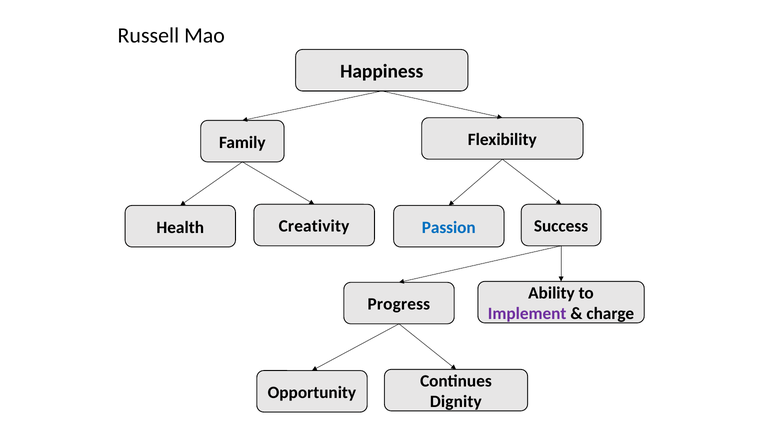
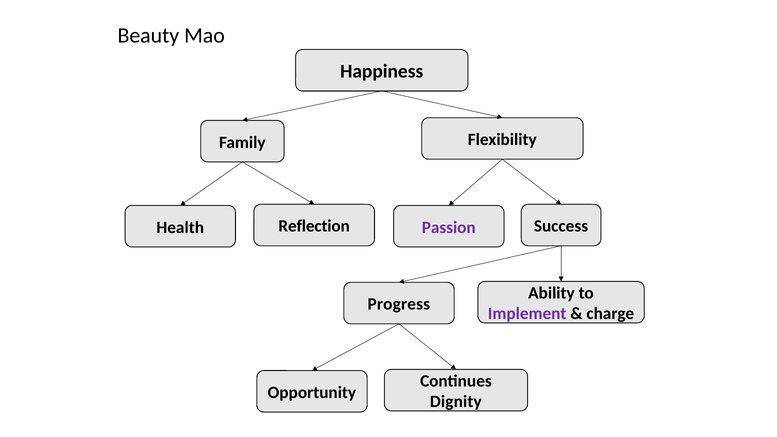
Russell: Russell -> Beauty
Creativity: Creativity -> Reflection
Passion colour: blue -> purple
